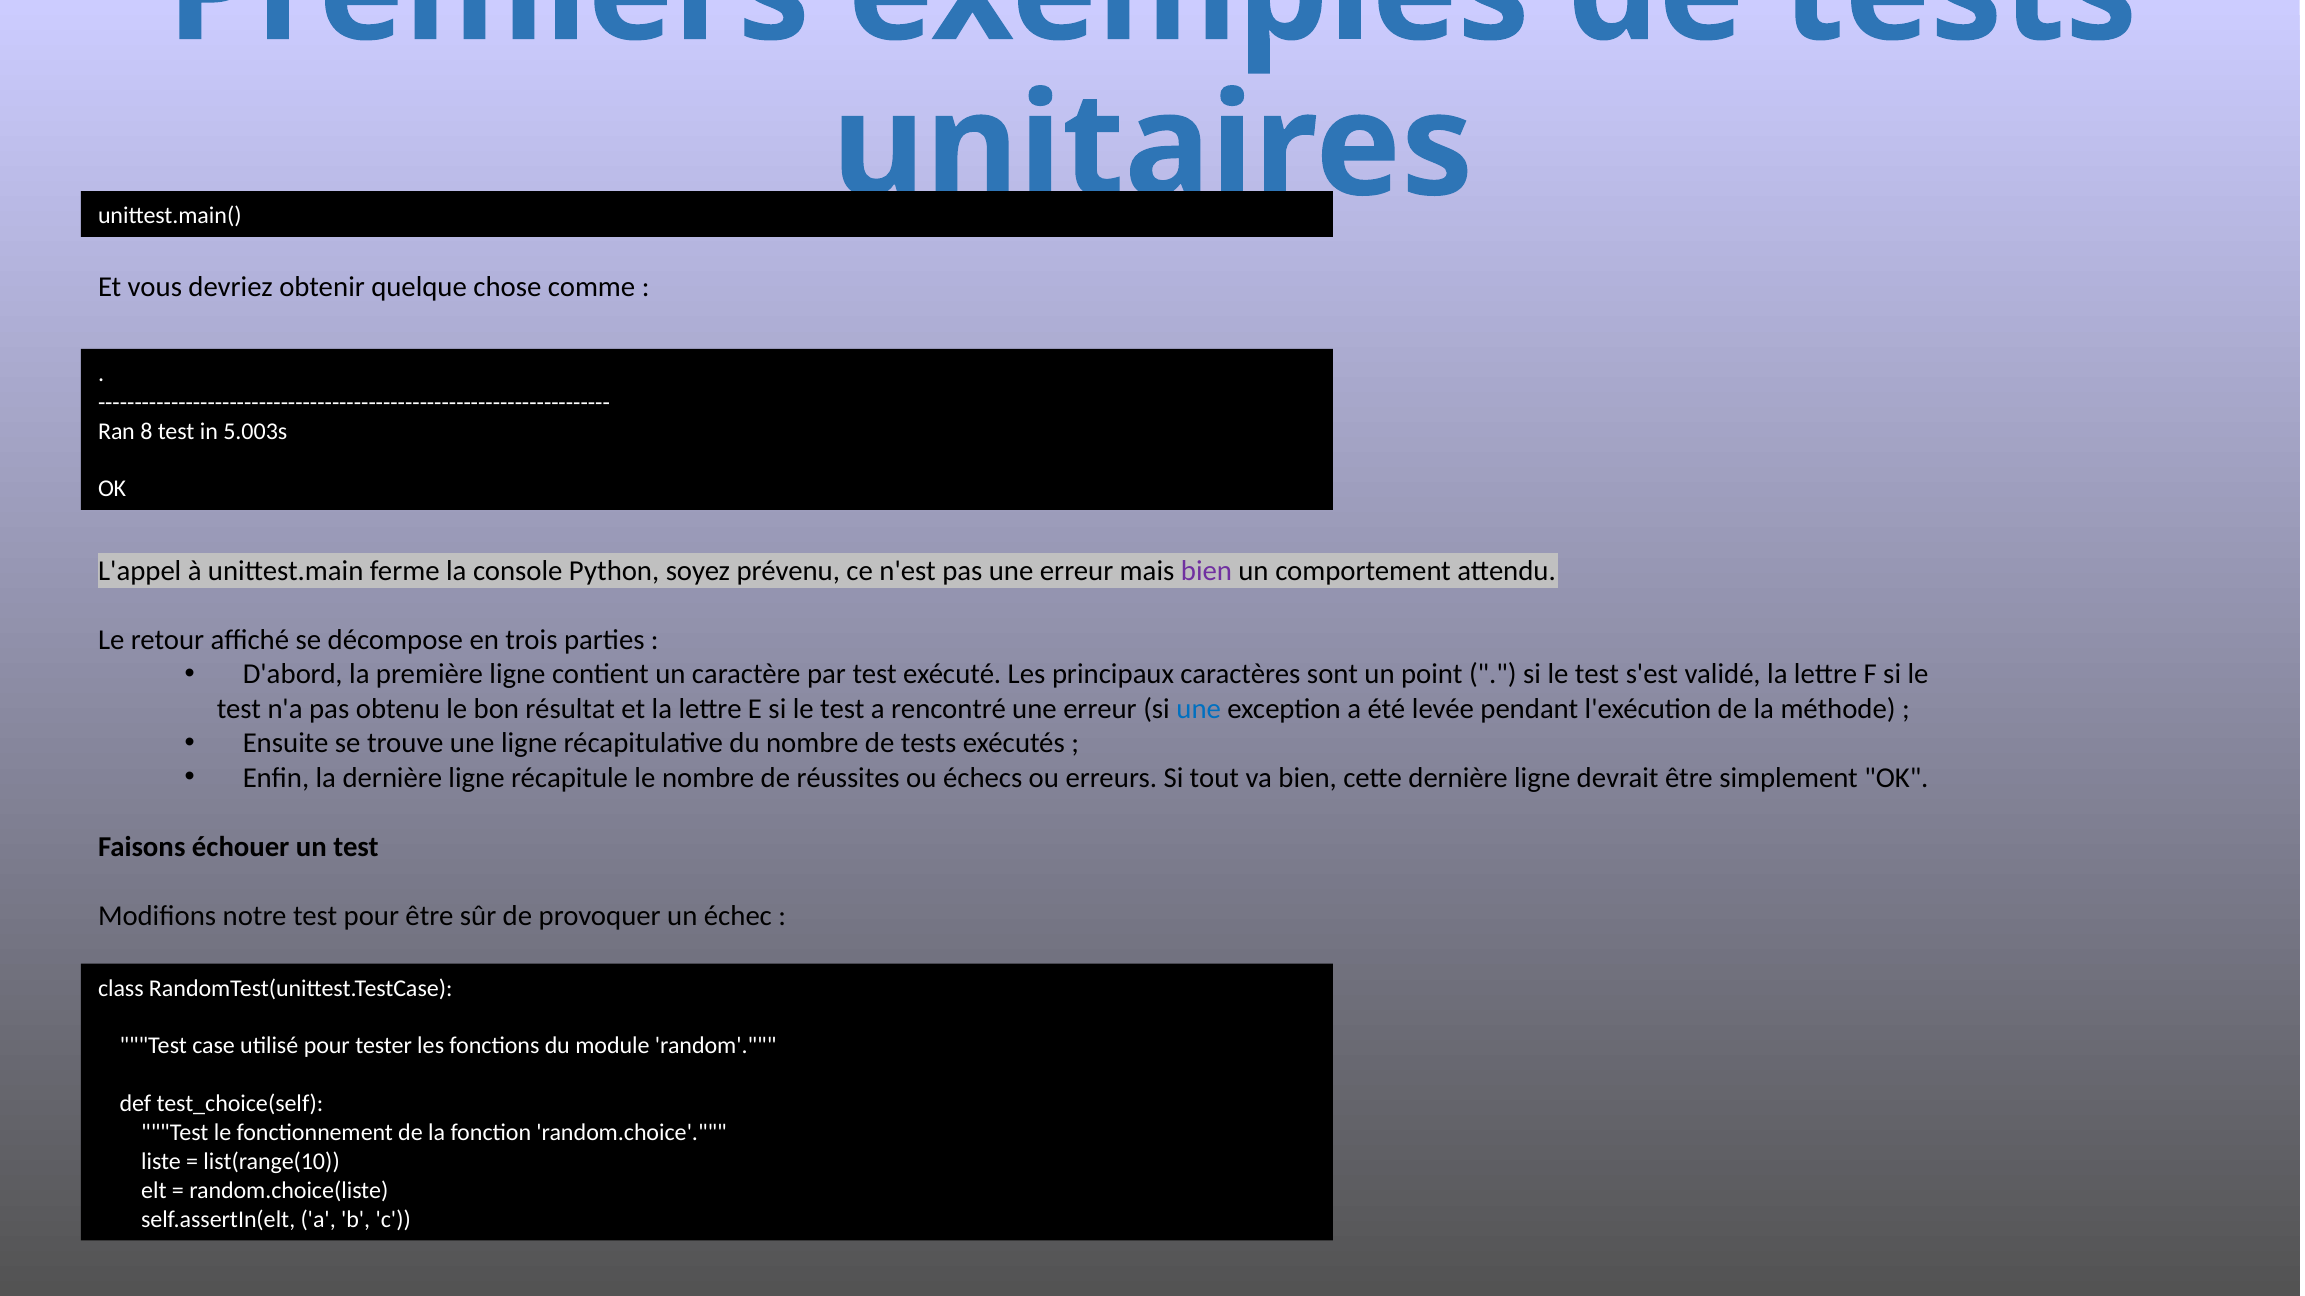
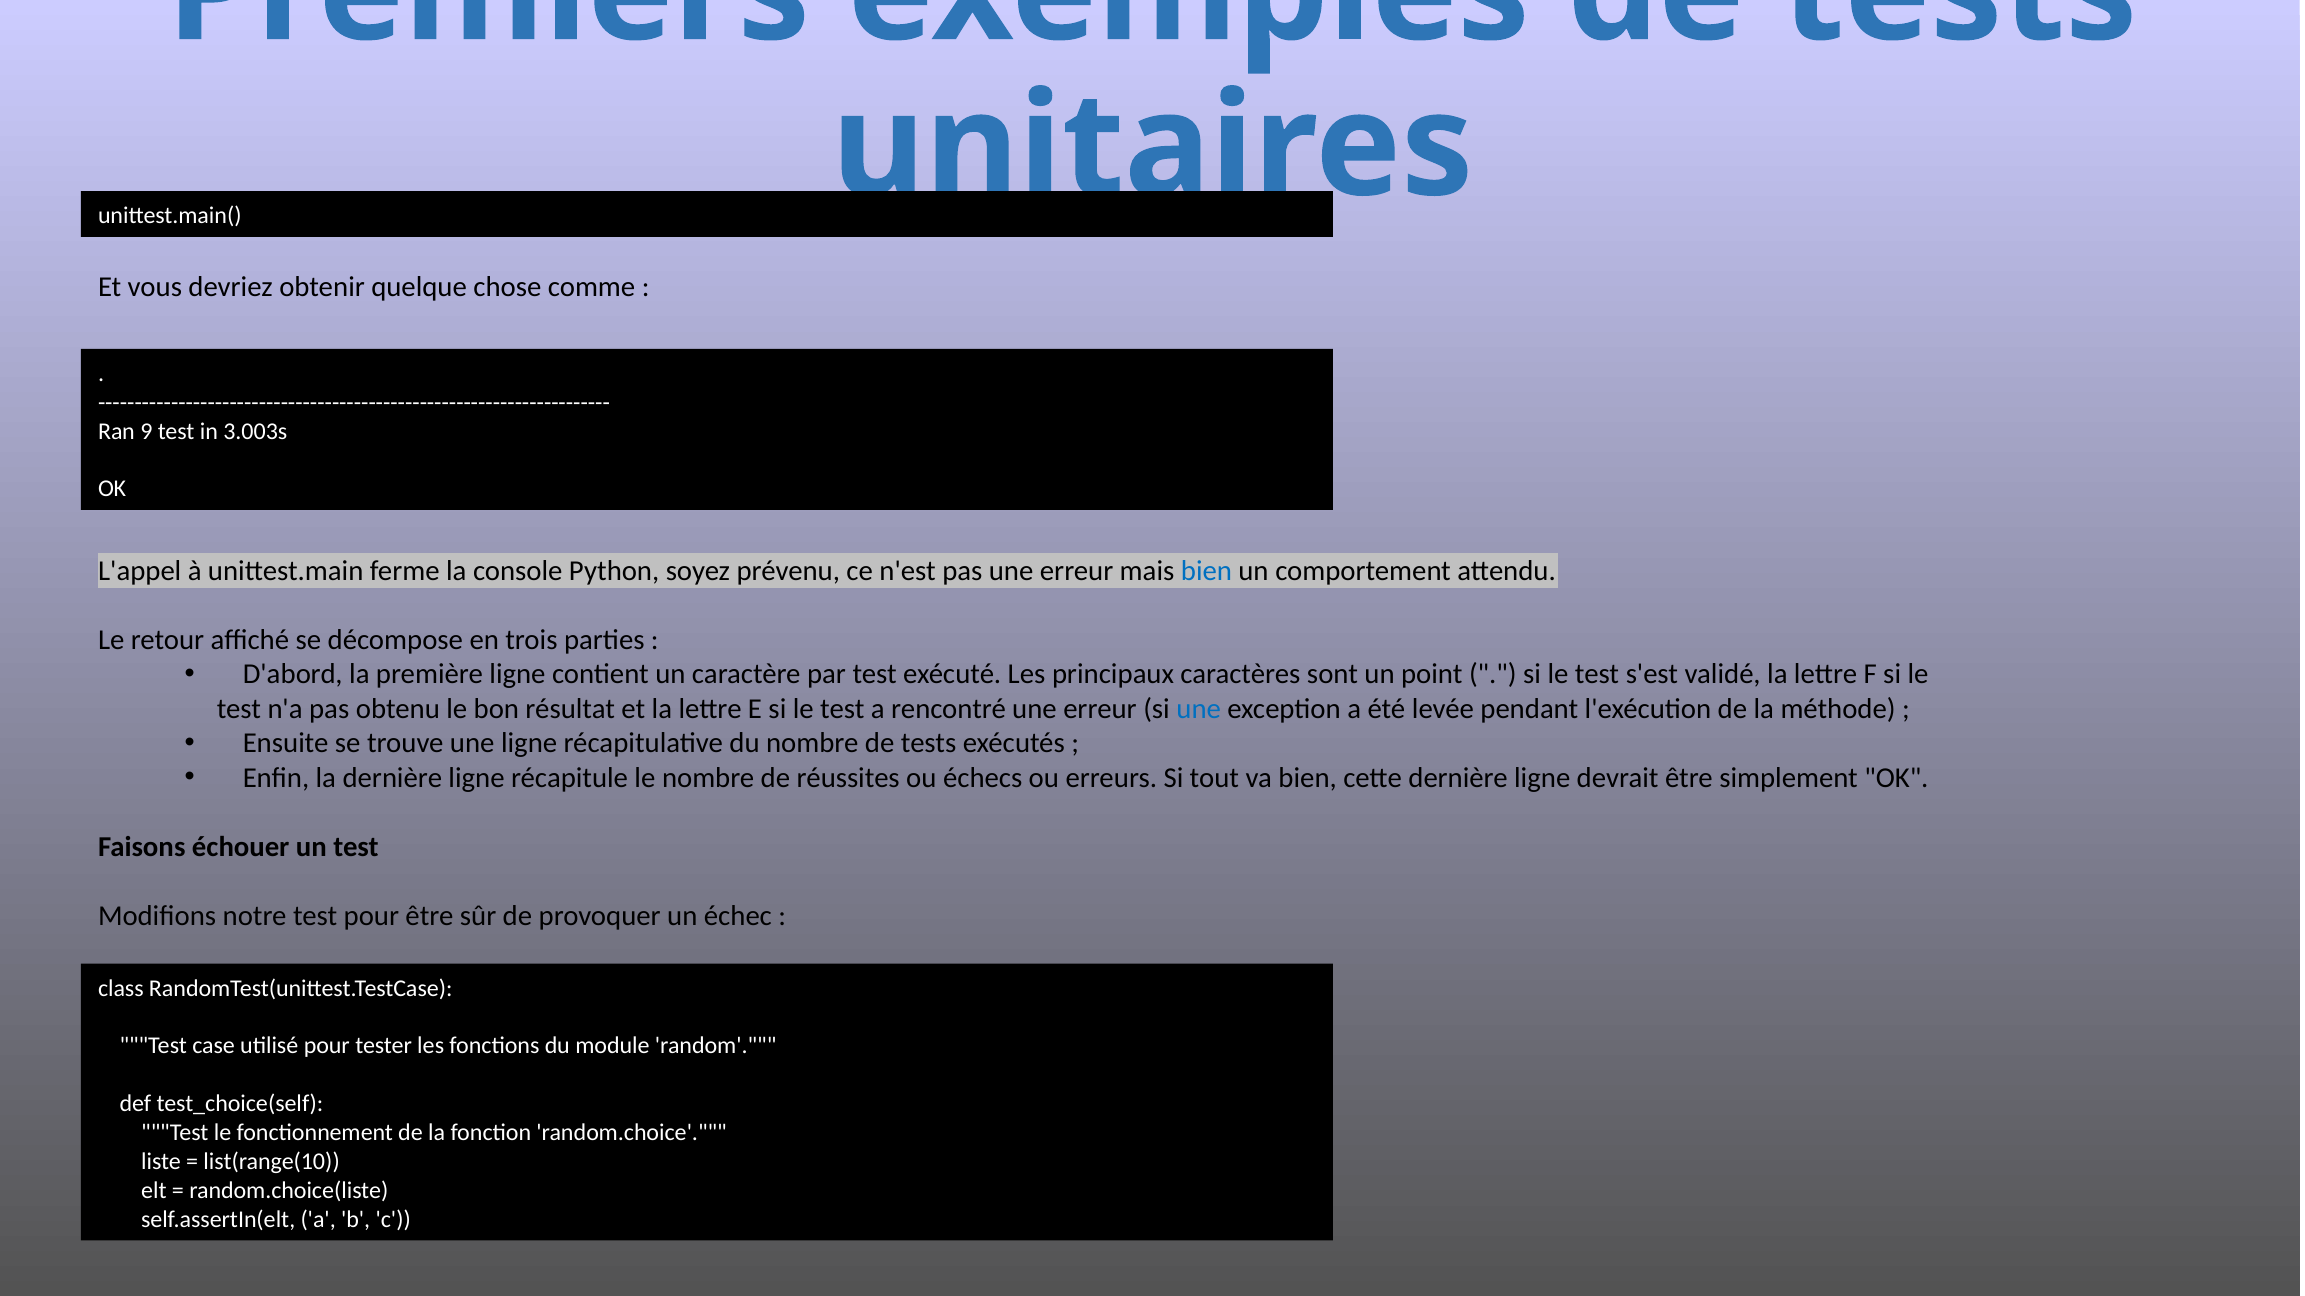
8: 8 -> 9
5.003s: 5.003s -> 3.003s
bien at (1207, 571) colour: purple -> blue
